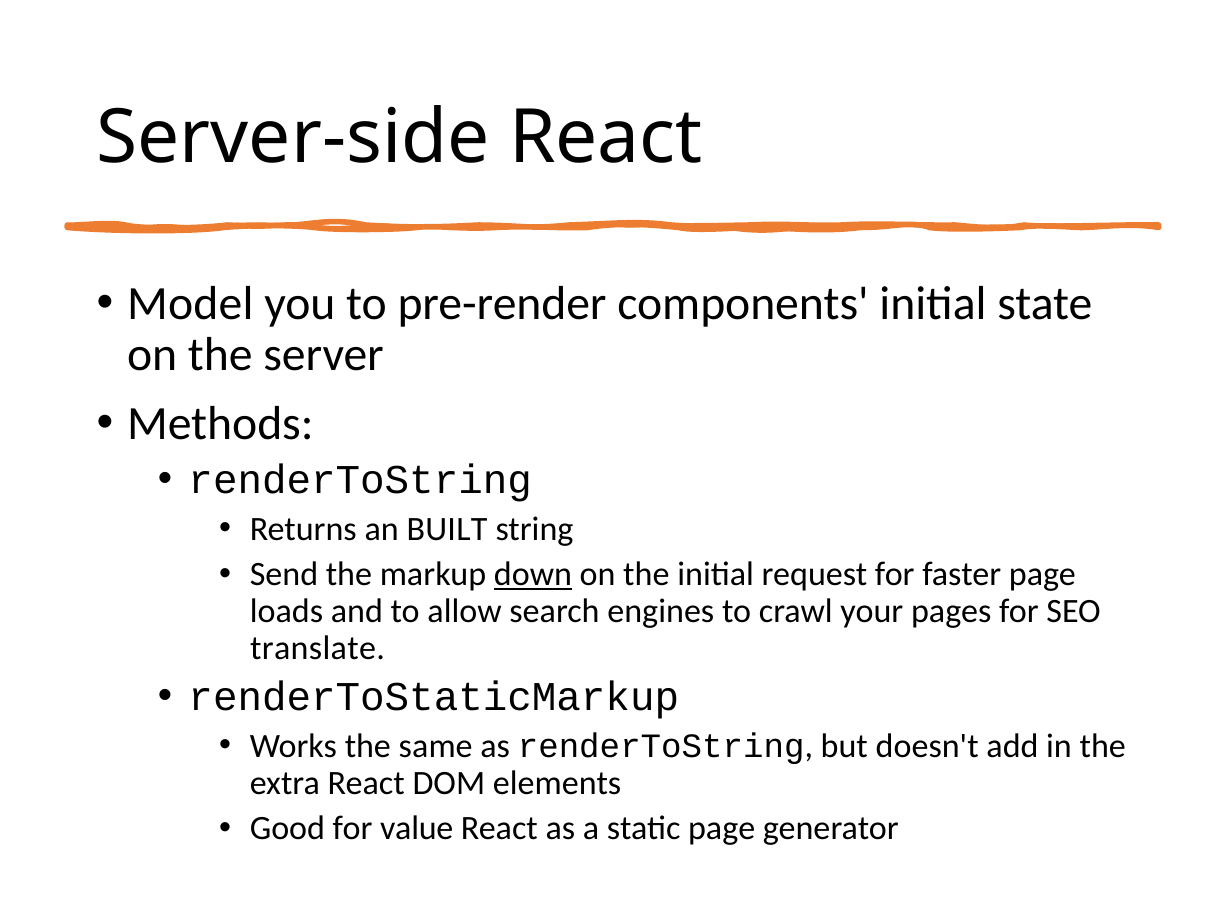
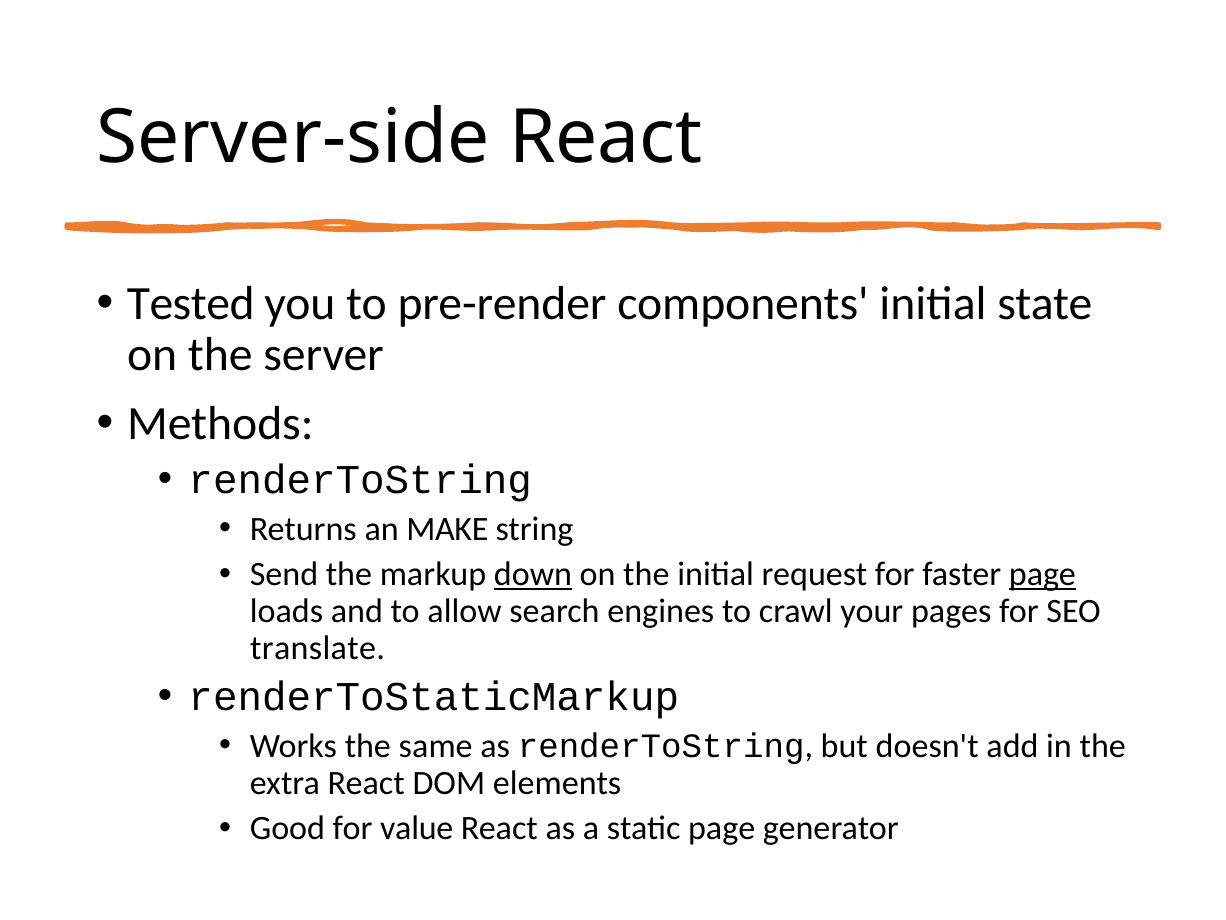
Model: Model -> Tested
BUILT: BUILT -> MAKE
page at (1042, 574) underline: none -> present
